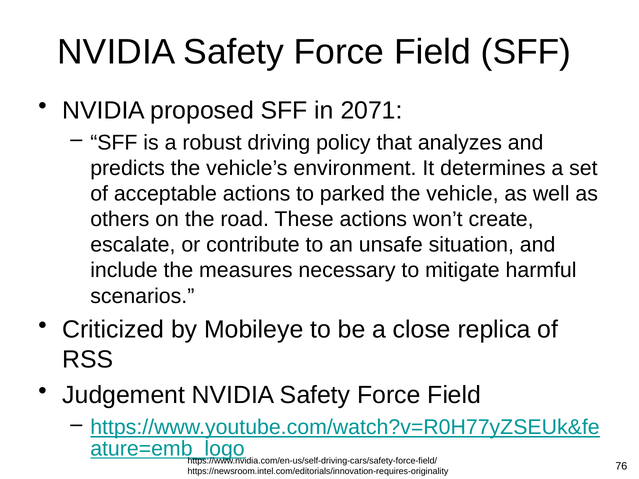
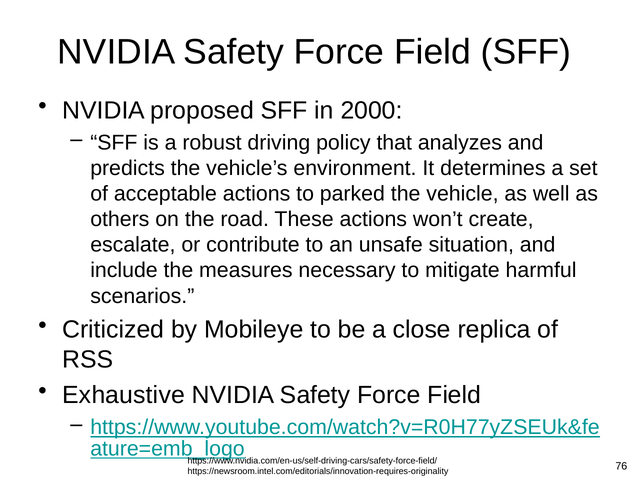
2071: 2071 -> 2000
Judgement: Judgement -> Exhaustive
